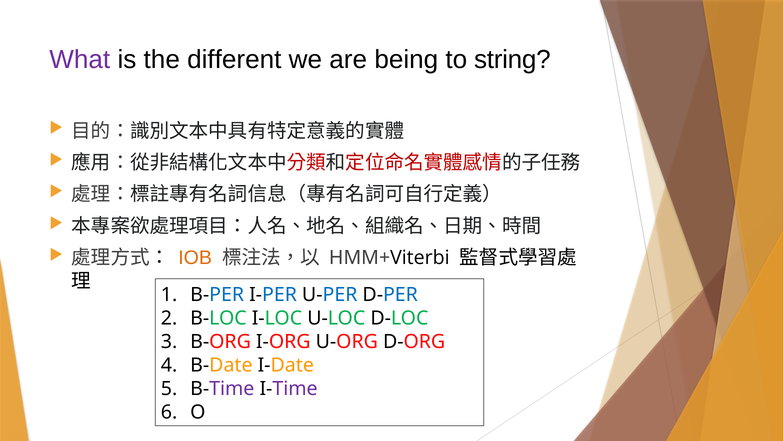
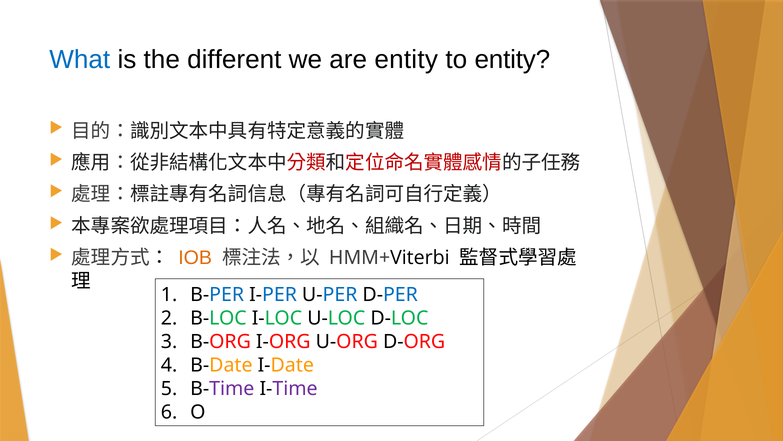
What colour: purple -> blue
are being: being -> entity
to string: string -> entity
